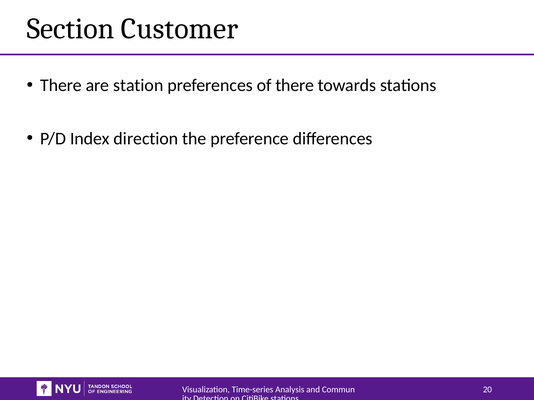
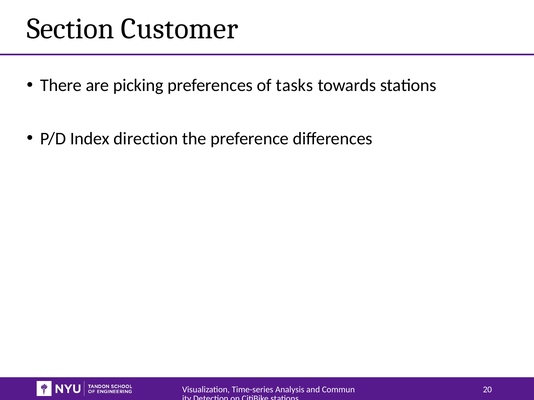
station: station -> picking
of there: there -> tasks
